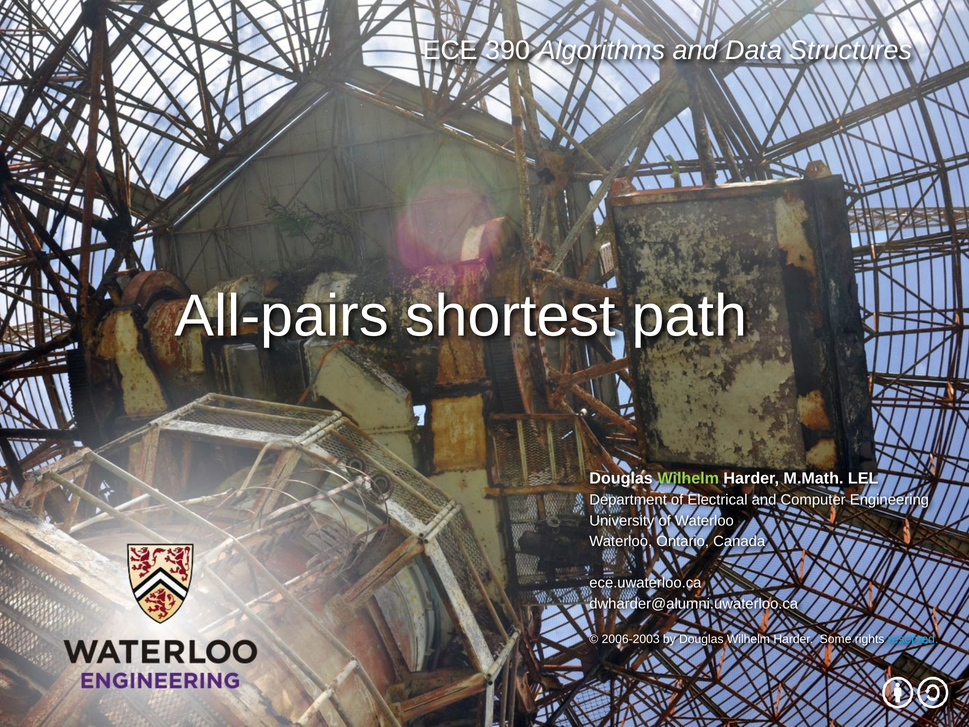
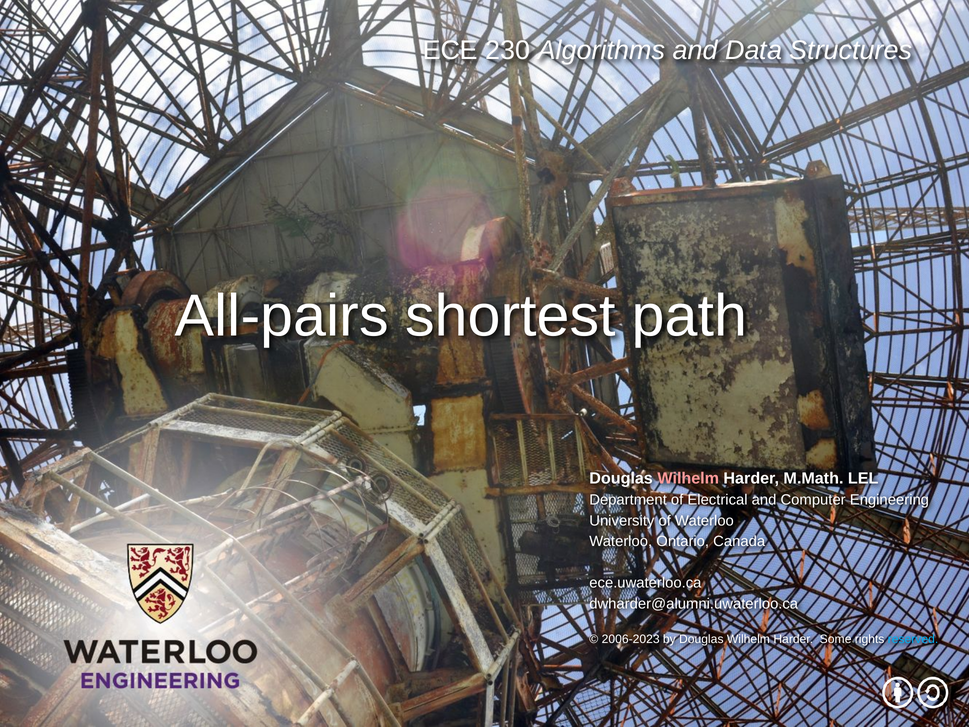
390: 390 -> 230
Wilhelm at (688, 478) colour: light green -> pink
2006-2003: 2006-2003 -> 2006-2023
